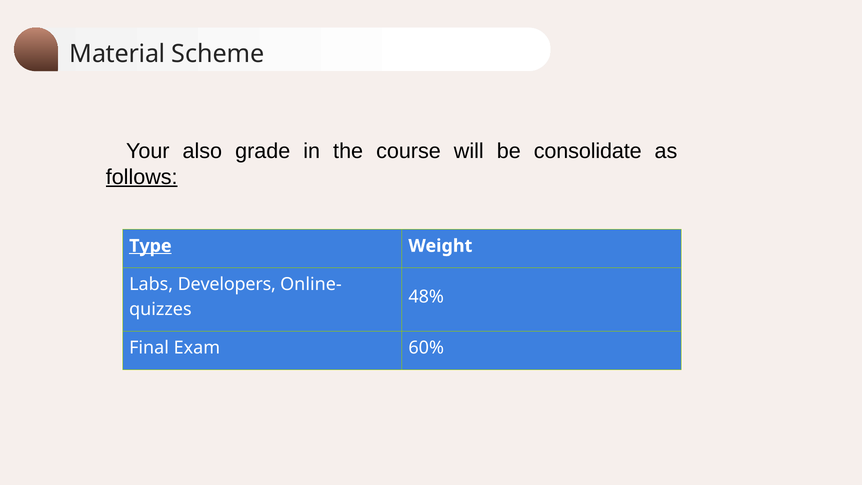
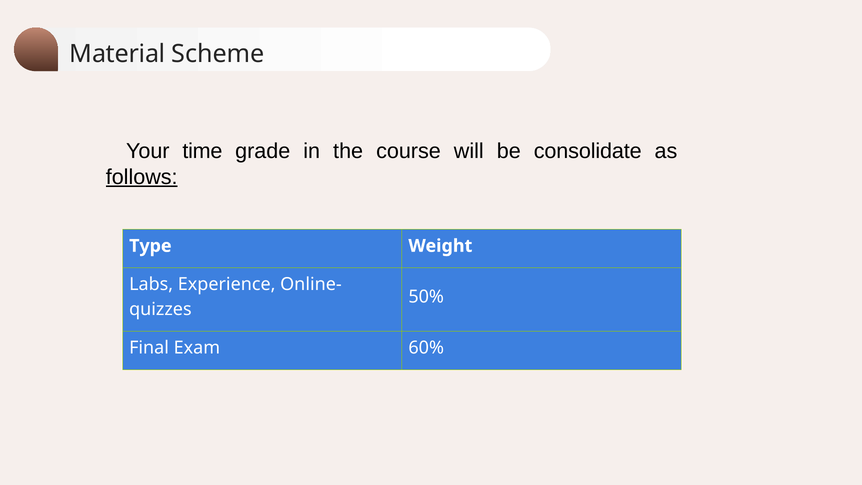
also: also -> time
Type underline: present -> none
Developers: Developers -> Experience
48%: 48% -> 50%
